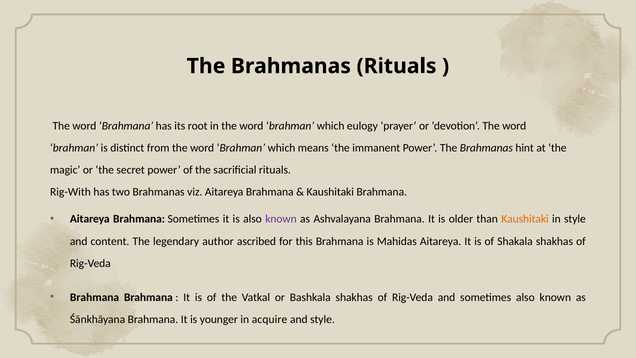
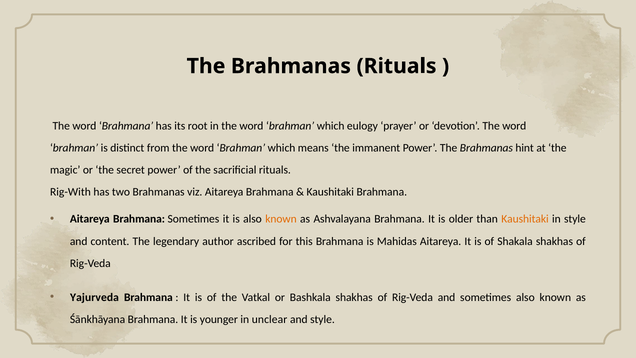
known at (281, 219) colour: purple -> orange
Brahmana at (95, 297): Brahmana -> Yajurveda
acquire: acquire -> unclear
